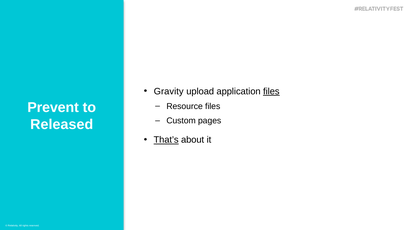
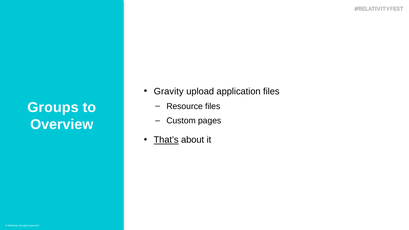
files at (271, 91) underline: present -> none
Prevent: Prevent -> Groups
Released: Released -> Overview
